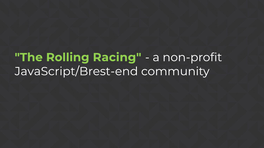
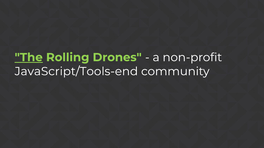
The underline: none -> present
Racing: Racing -> Drones
JavaScript/Brest-end: JavaScript/Brest-end -> JavaScript/Tools-end
